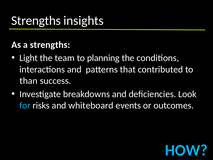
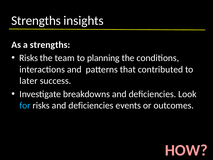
Light at (29, 58): Light -> Risks
than: than -> later
risks and whiteboard: whiteboard -> deficiencies
HOW colour: light blue -> pink
